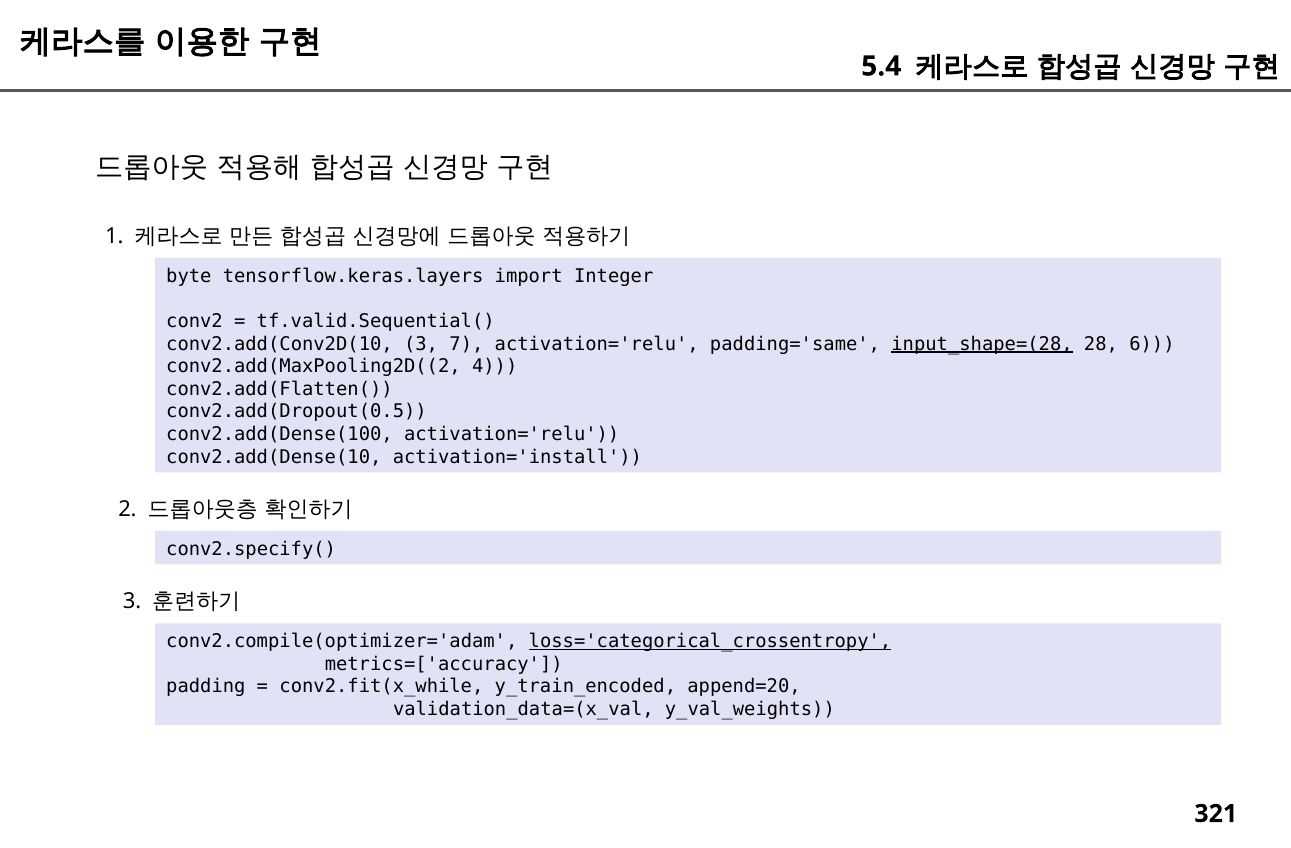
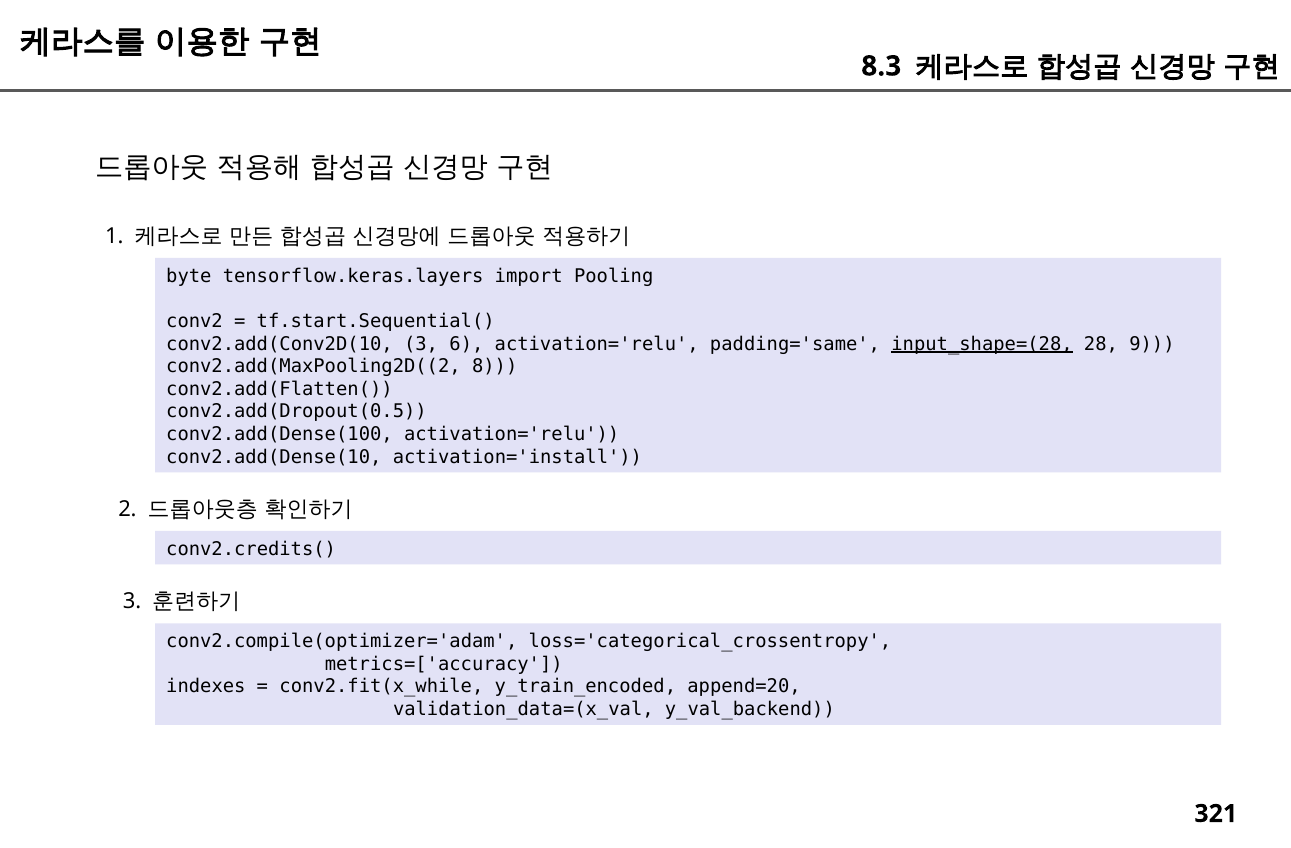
5.4: 5.4 -> 8.3
Integer: Integer -> Pooling
tf.valid.Sequential(: tf.valid.Sequential( -> tf.start.Sequential(
7: 7 -> 6
6: 6 -> 9
4: 4 -> 8
conv2.specify(: conv2.specify( -> conv2.credits(
loss='categorical_crossentropy underline: present -> none
padding: padding -> indexes
y_val_weights: y_val_weights -> y_val_backend
